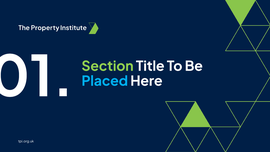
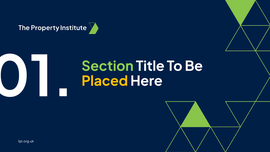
Placed colour: light blue -> yellow
